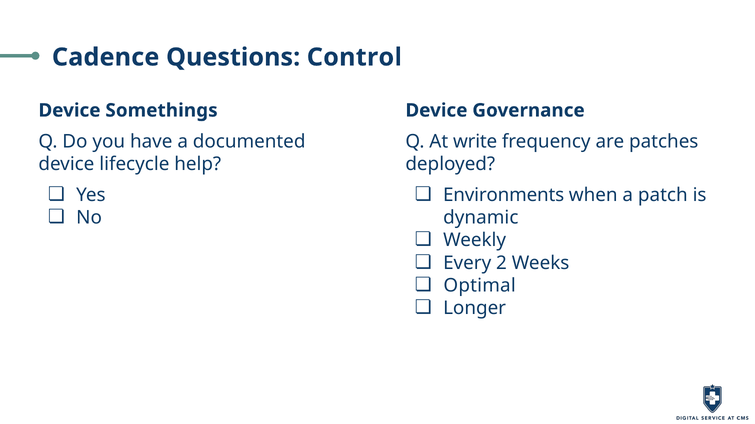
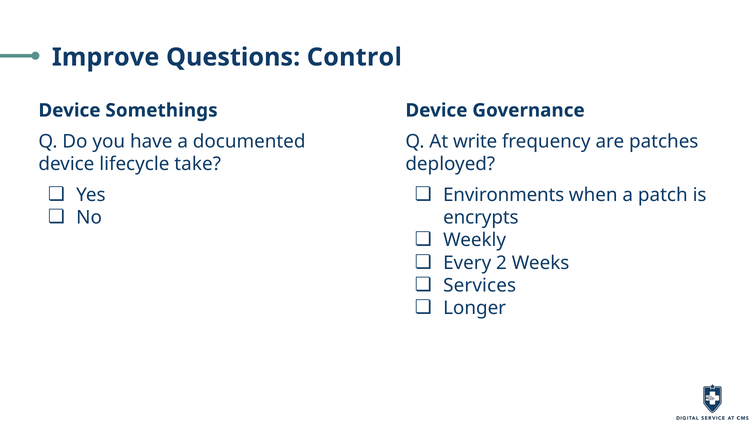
Cadence: Cadence -> Improve
help: help -> take
dynamic: dynamic -> encrypts
Optimal: Optimal -> Services
